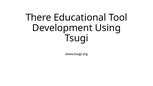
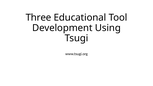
There: There -> Three
